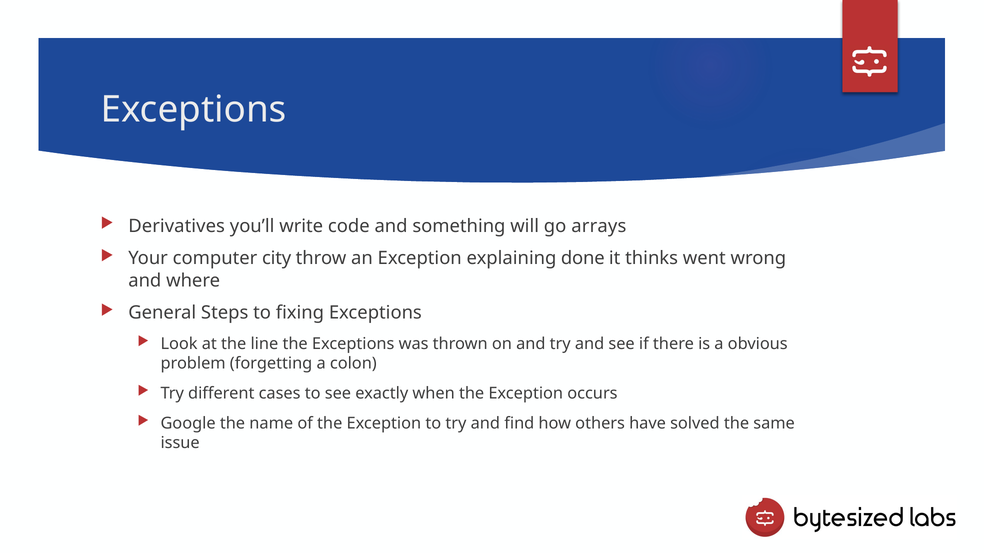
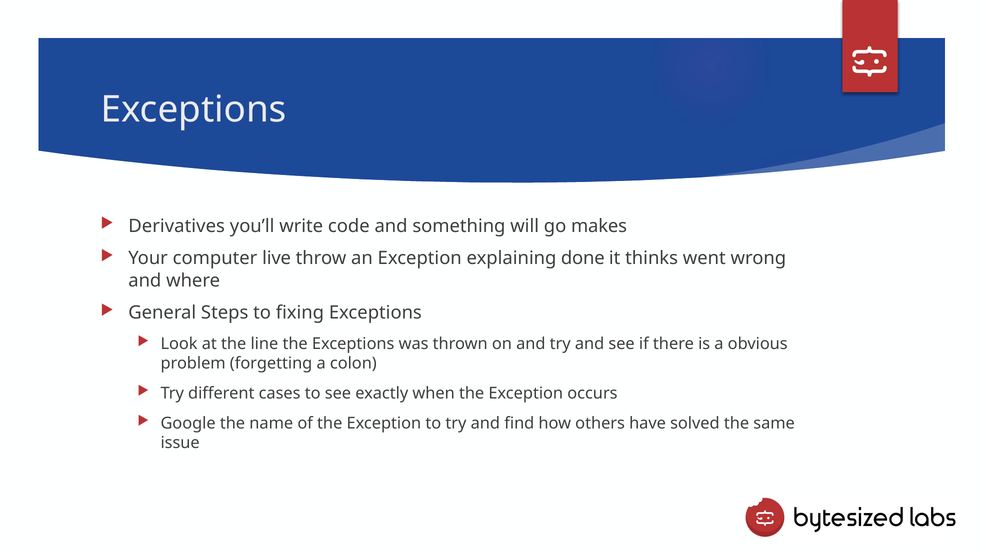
arrays: arrays -> makes
city: city -> live
